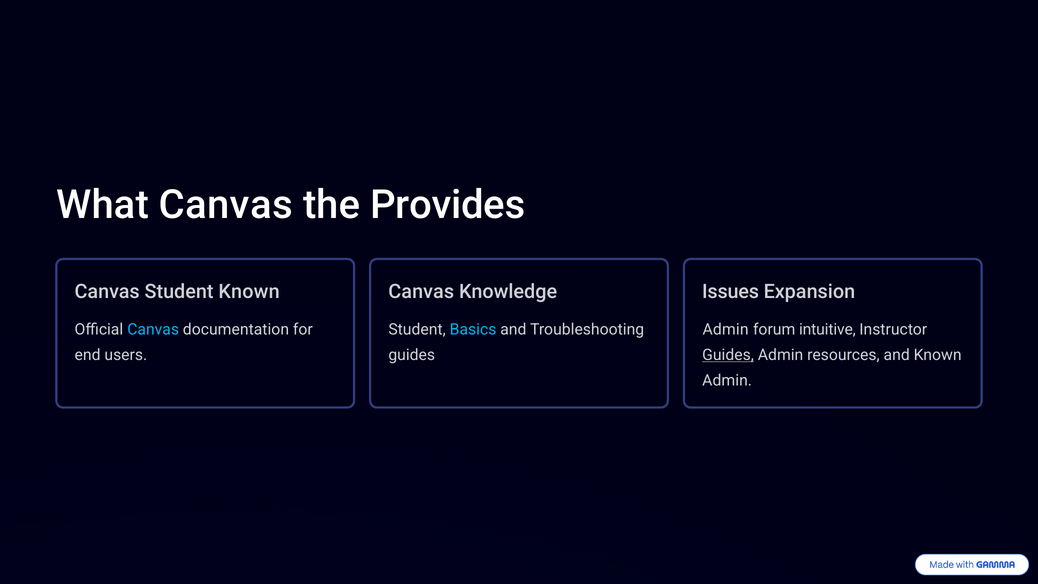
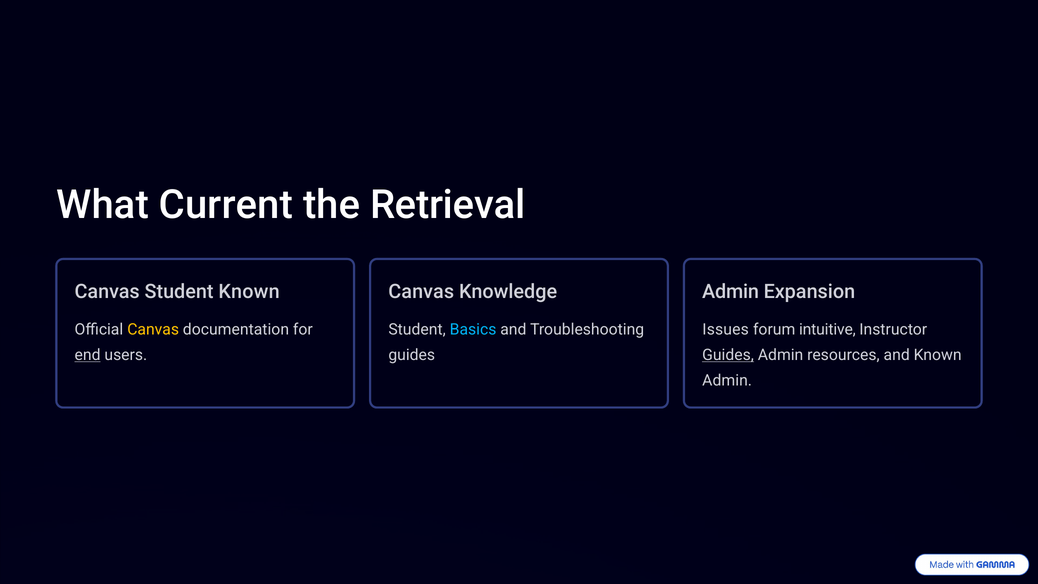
What Canvas: Canvas -> Current
Provides: Provides -> Retrieval
Issues at (731, 291): Issues -> Admin
Canvas at (153, 329) colour: light blue -> yellow
Admin at (726, 329): Admin -> Issues
end underline: none -> present
